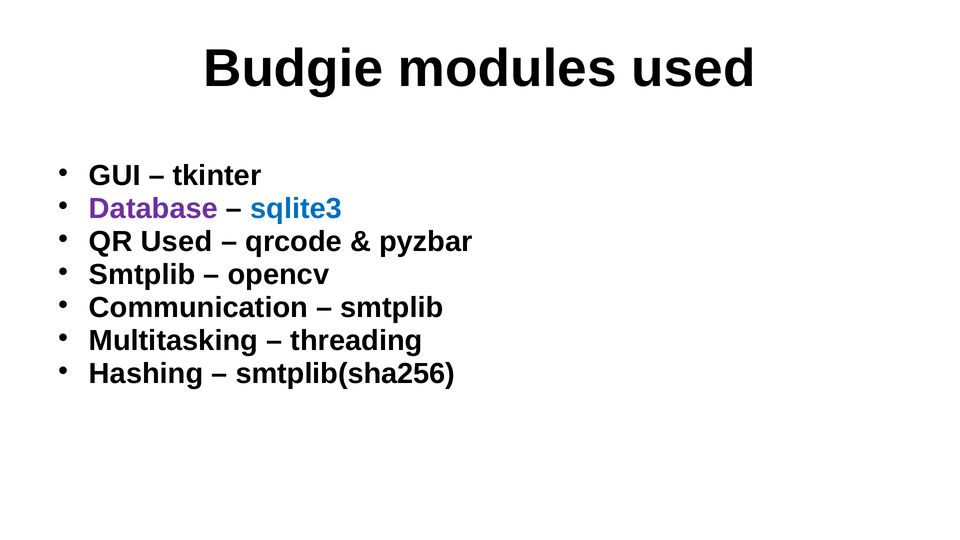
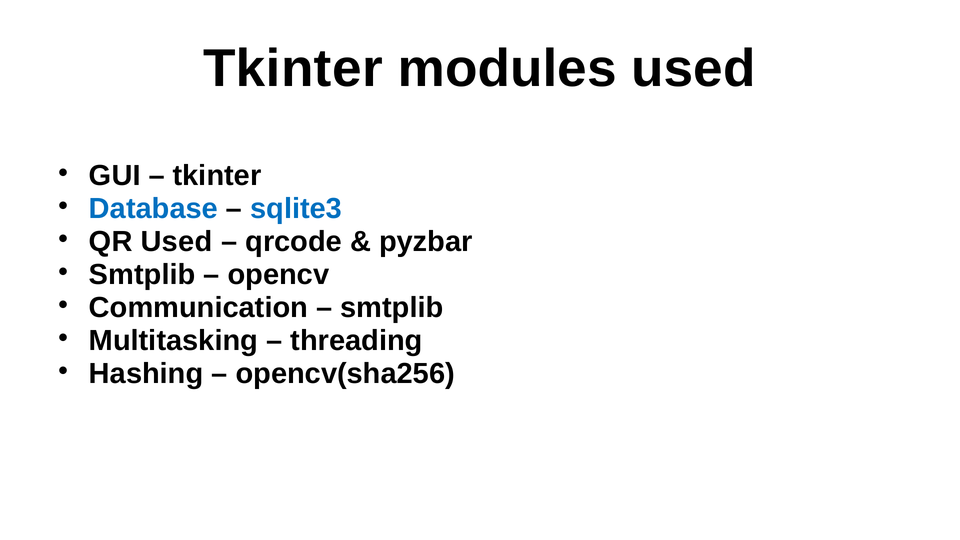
Budgie at (293, 69): Budgie -> Tkinter
Database colour: purple -> blue
smtplib(sha256: smtplib(sha256 -> opencv(sha256
